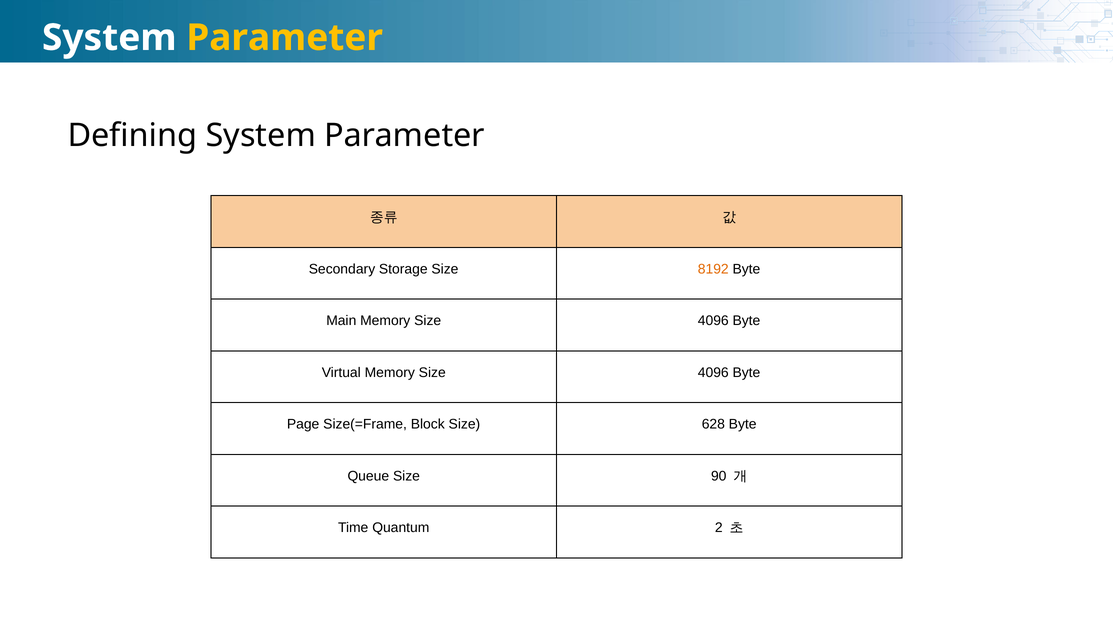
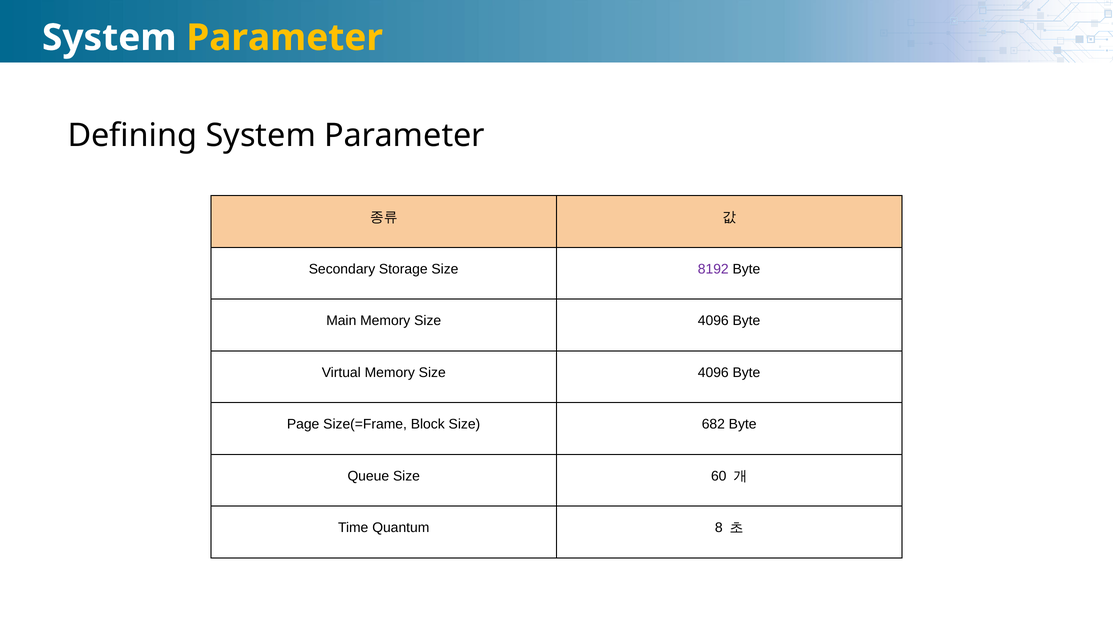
8192 colour: orange -> purple
628: 628 -> 682
90: 90 -> 60
2: 2 -> 8
